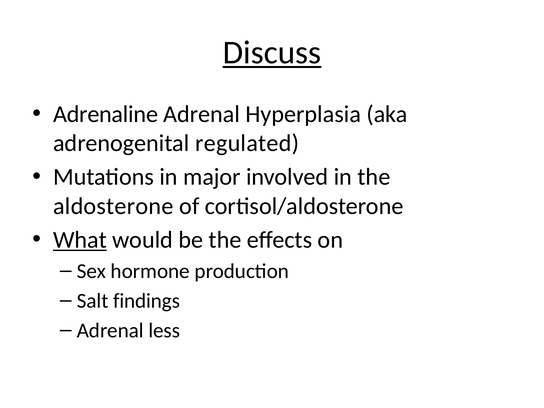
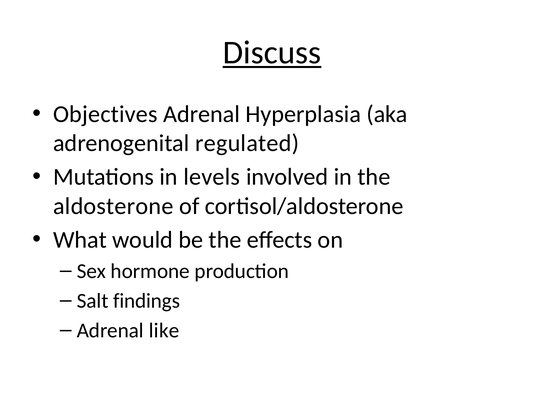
Adrenaline: Adrenaline -> Objectives
major: major -> levels
What underline: present -> none
less: less -> like
